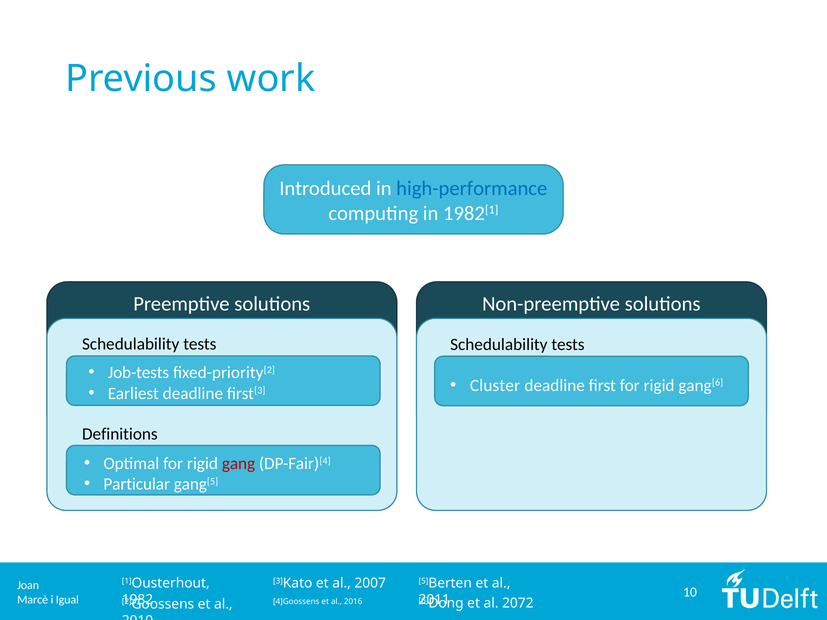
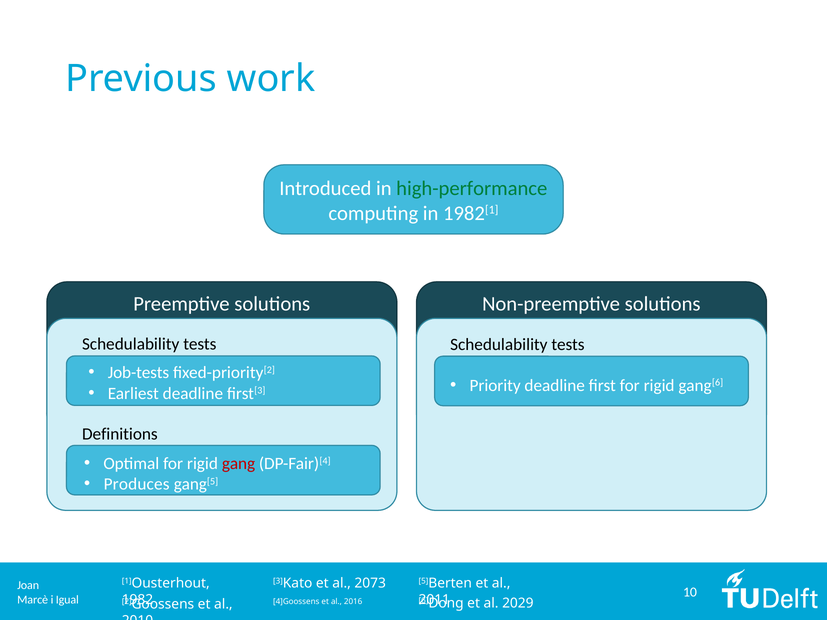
high-performance colour: blue -> green
Cluster: Cluster -> Priority
Particular: Particular -> Produces
2007: 2007 -> 2073
2072: 2072 -> 2029
